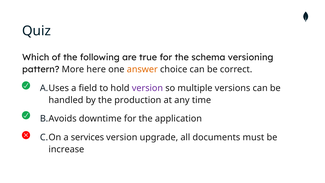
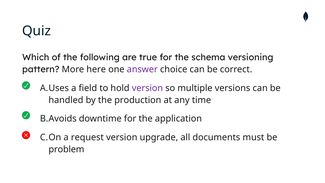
answer colour: orange -> purple
services: services -> request
increase: increase -> problem
